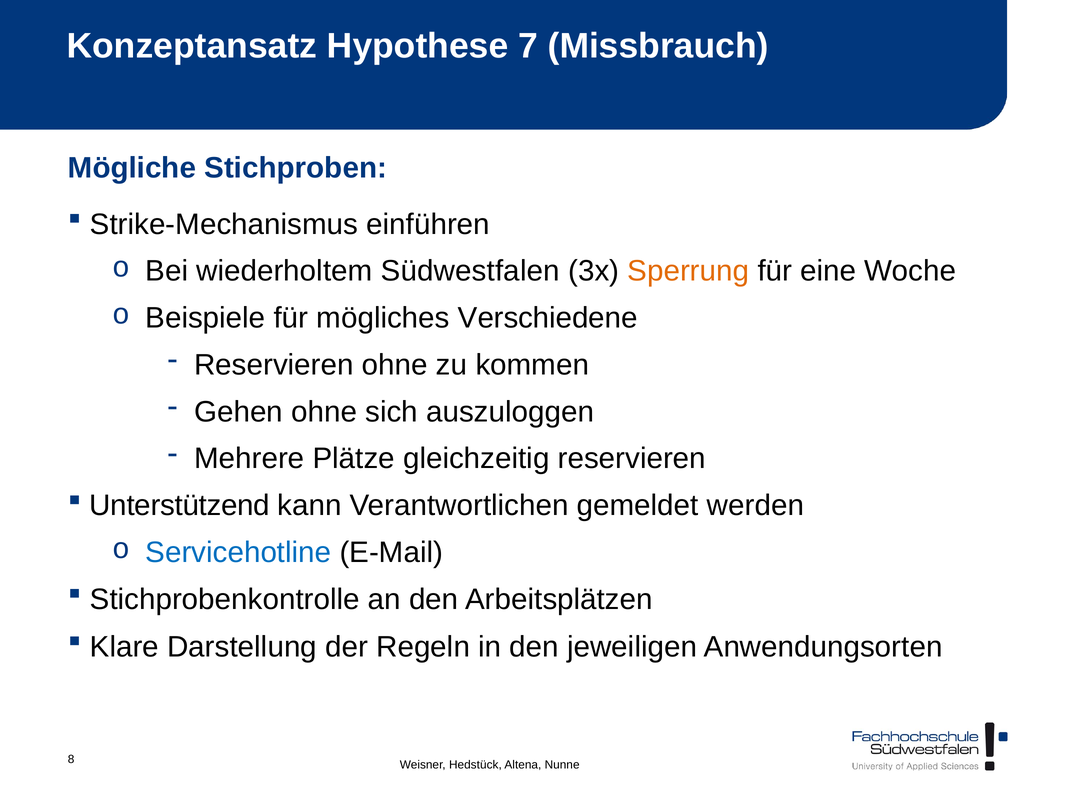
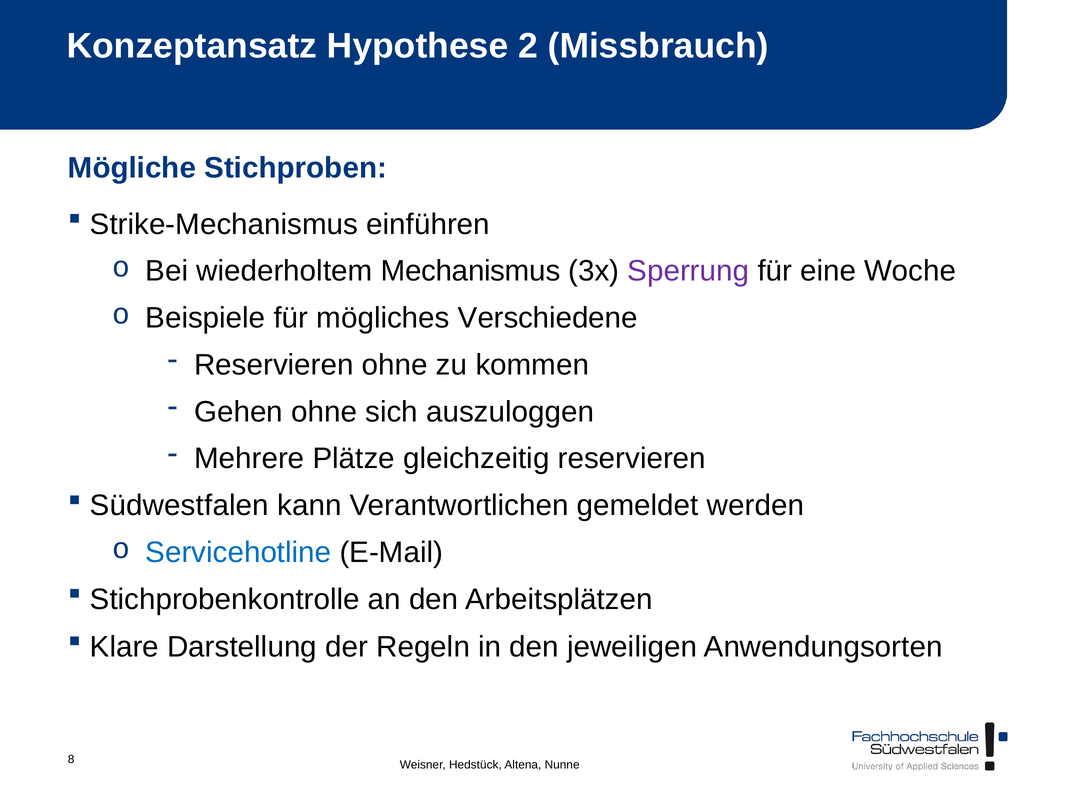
7: 7 -> 2
Südwestfalen: Südwestfalen -> Mechanismus
Sperrung colour: orange -> purple
Unterstützend: Unterstützend -> Südwestfalen
